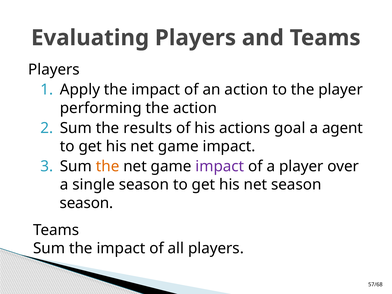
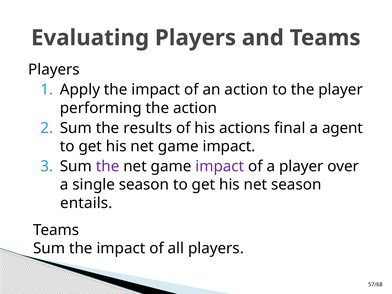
goal: goal -> final
the at (108, 166) colour: orange -> purple
season at (86, 203): season -> entails
